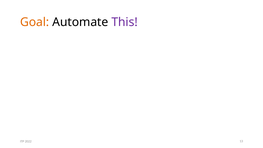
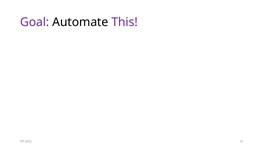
Goal colour: orange -> purple
